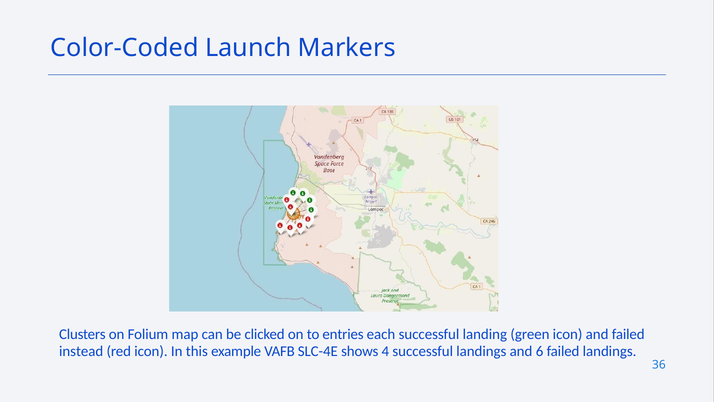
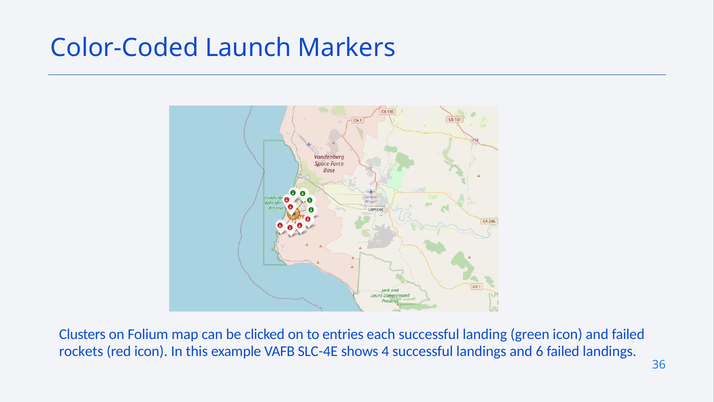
instead: instead -> rockets
